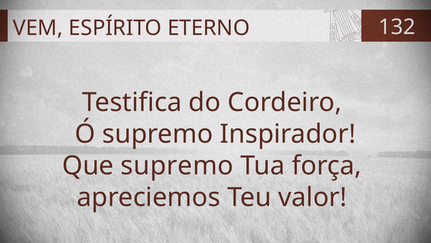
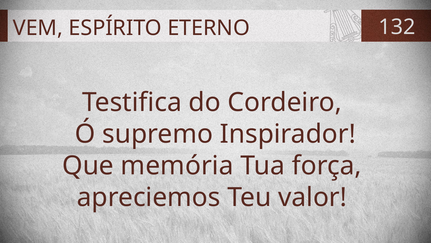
Que supremo: supremo -> memória
